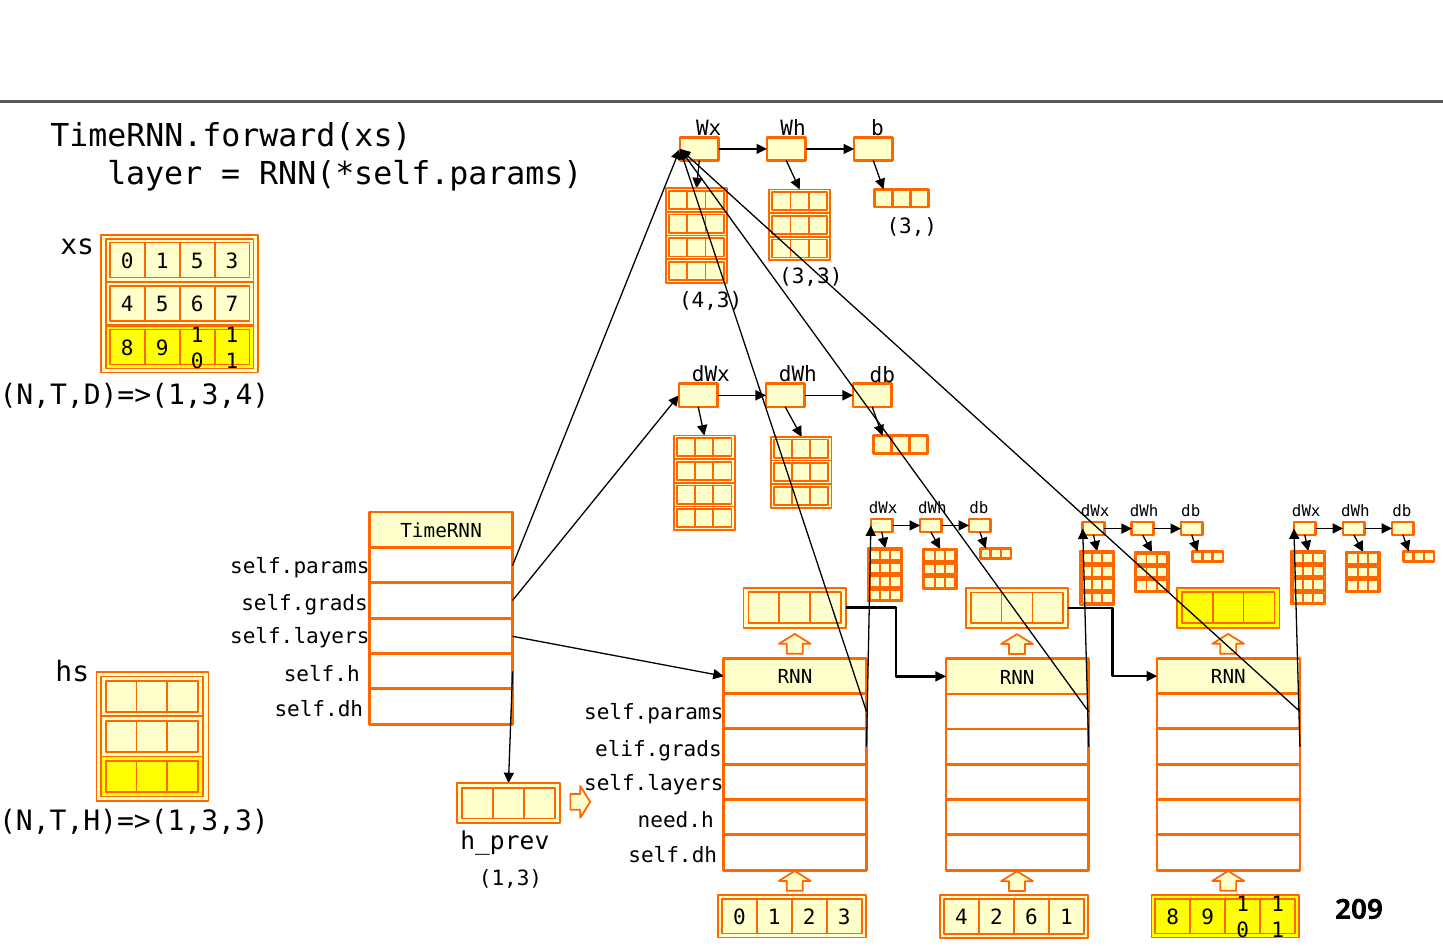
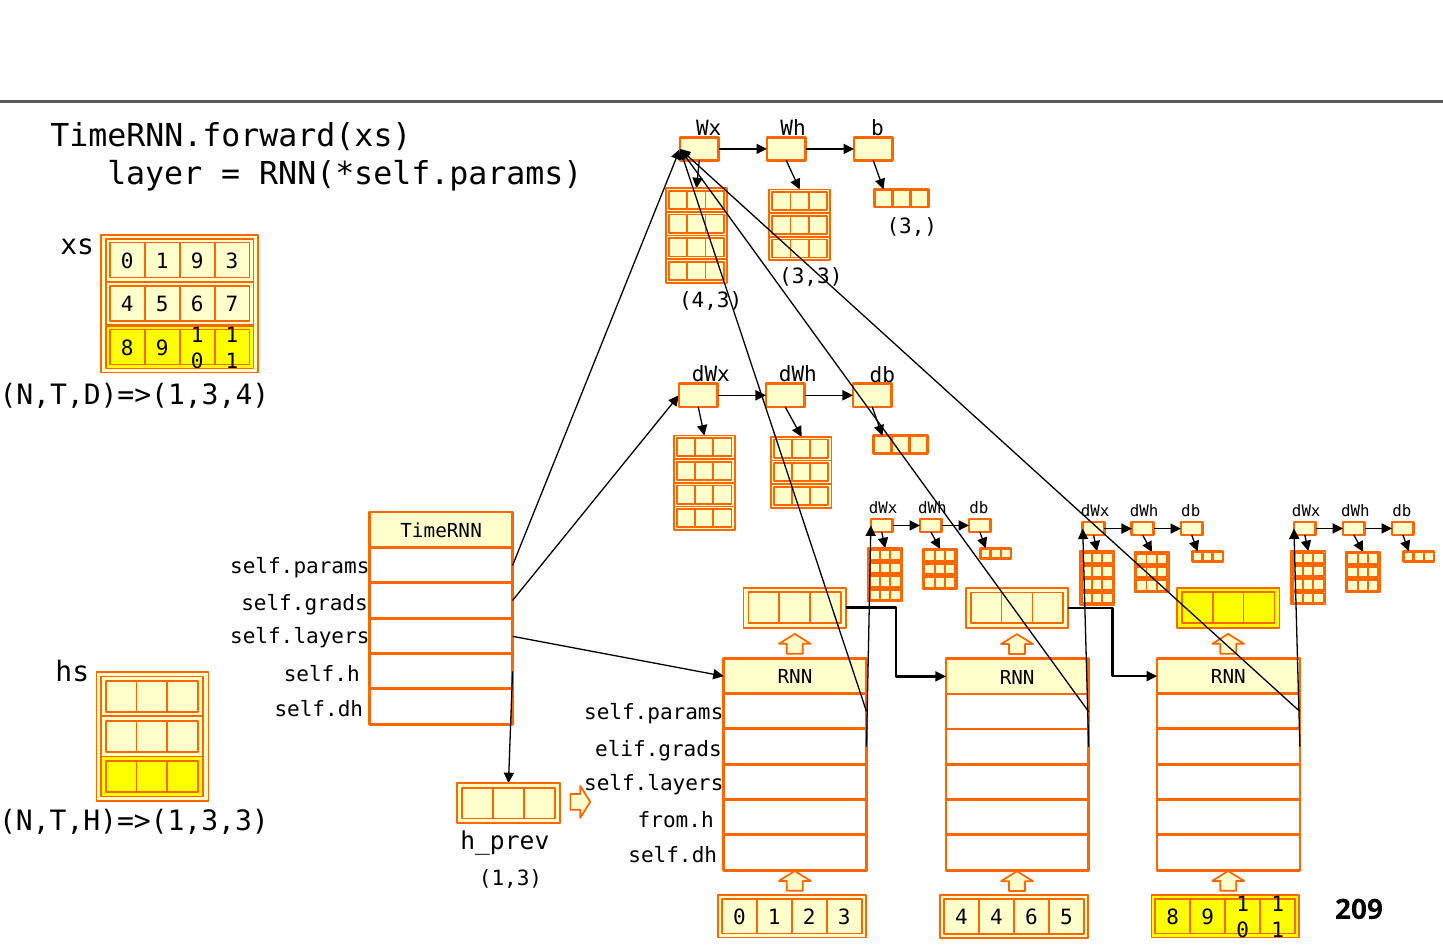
1 5: 5 -> 9
need.h: need.h -> from.h
4 2: 2 -> 4
6 1: 1 -> 5
